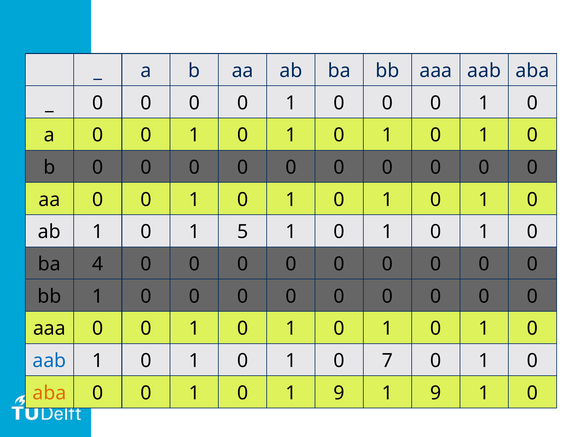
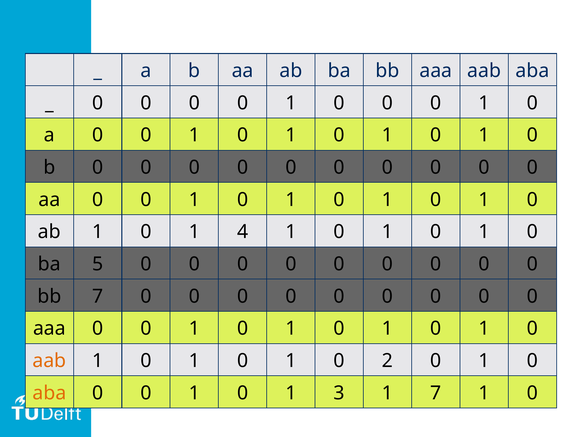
5: 5 -> 4
4: 4 -> 5
bb 1: 1 -> 7
aab at (49, 360) colour: blue -> orange
7: 7 -> 2
0 1 9: 9 -> 3
9 at (436, 393): 9 -> 7
